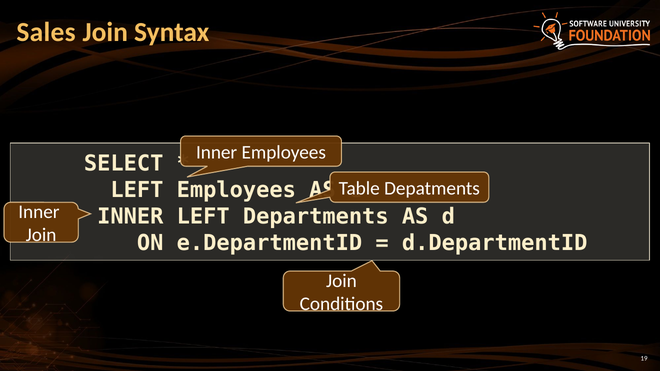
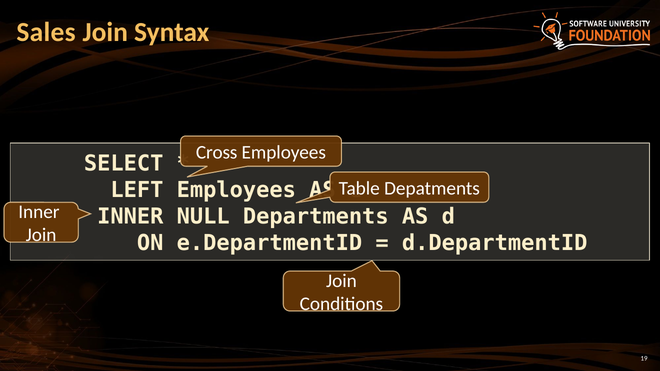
Inner at (217, 153): Inner -> Cross
INNER LEFT: LEFT -> NULL
